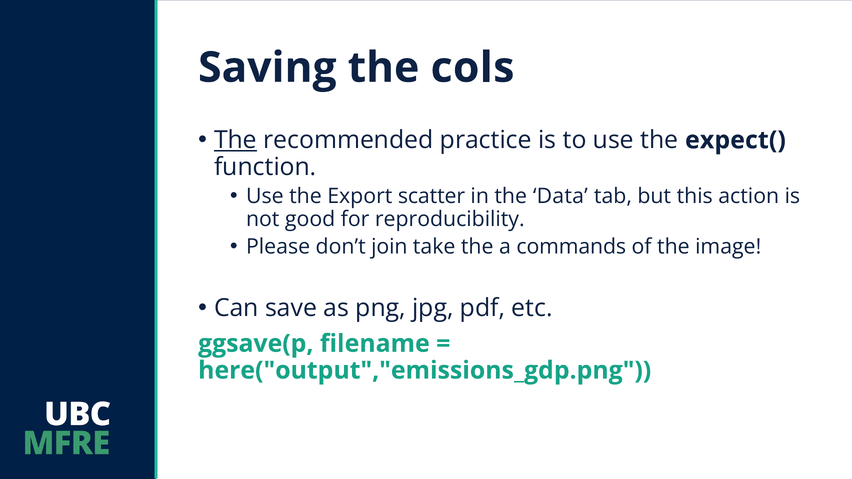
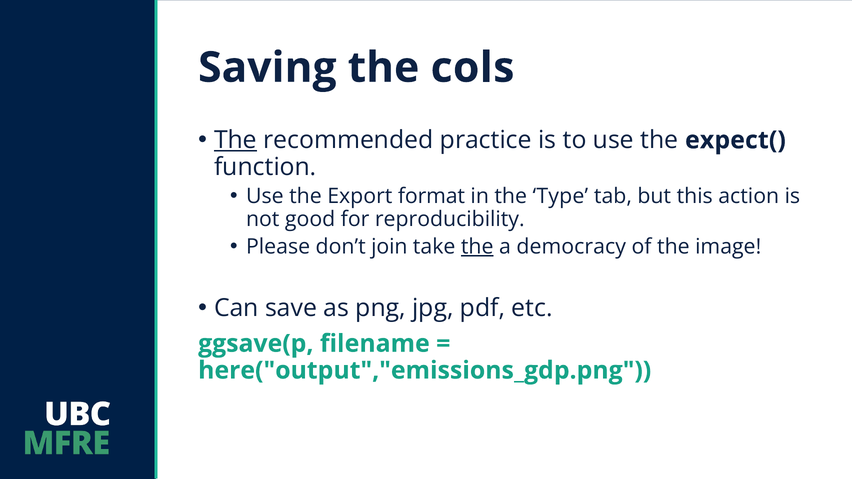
scatter: scatter -> format
Data: Data -> Type
the at (477, 247) underline: none -> present
commands: commands -> democracy
